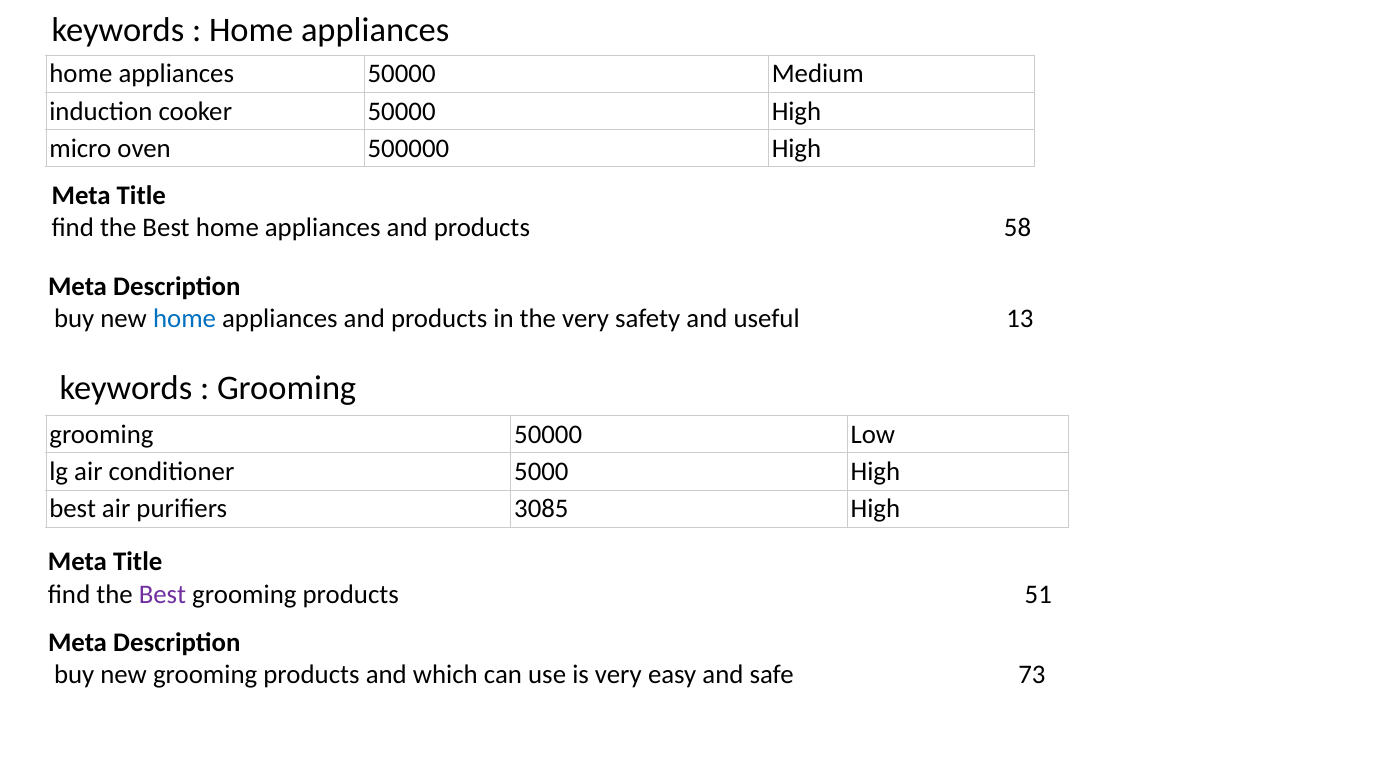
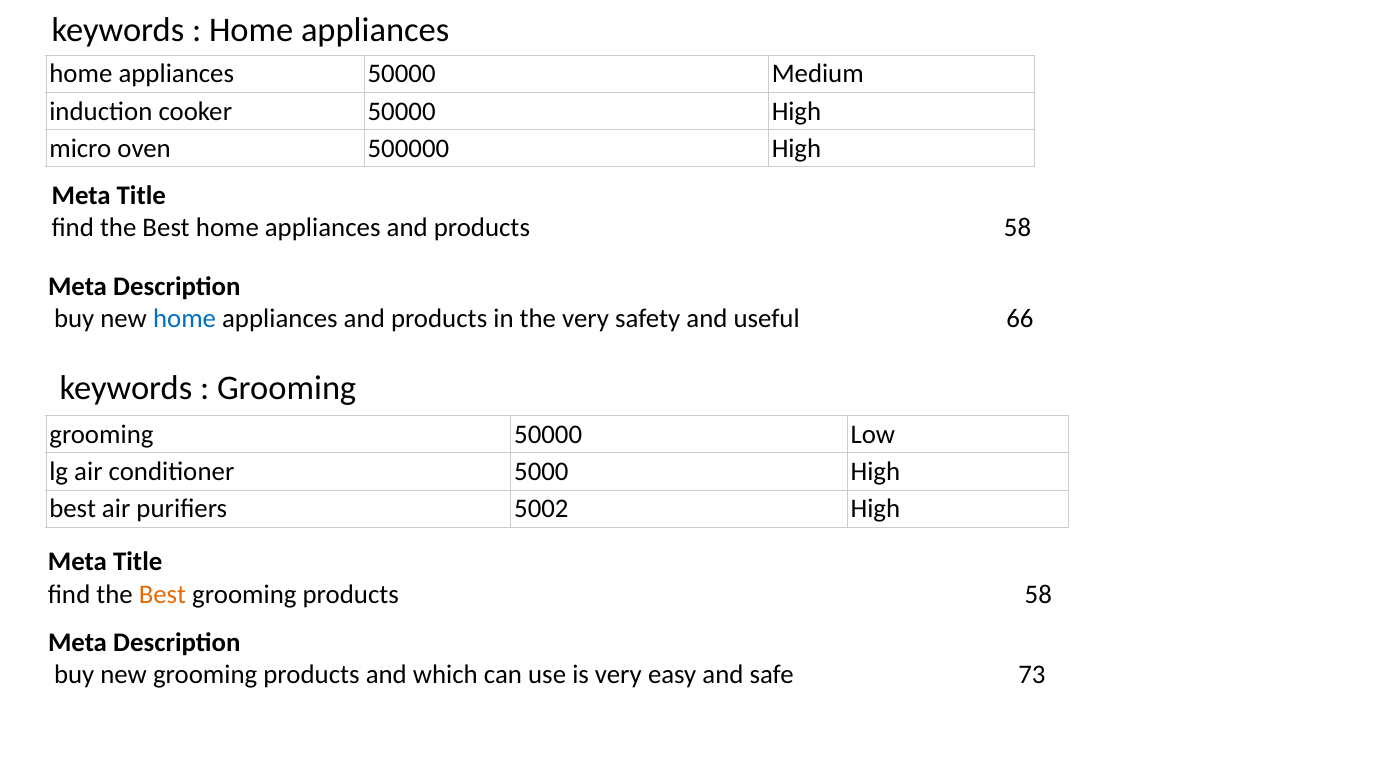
13: 13 -> 66
3085: 3085 -> 5002
Best at (162, 595) colour: purple -> orange
grooming products 51: 51 -> 58
